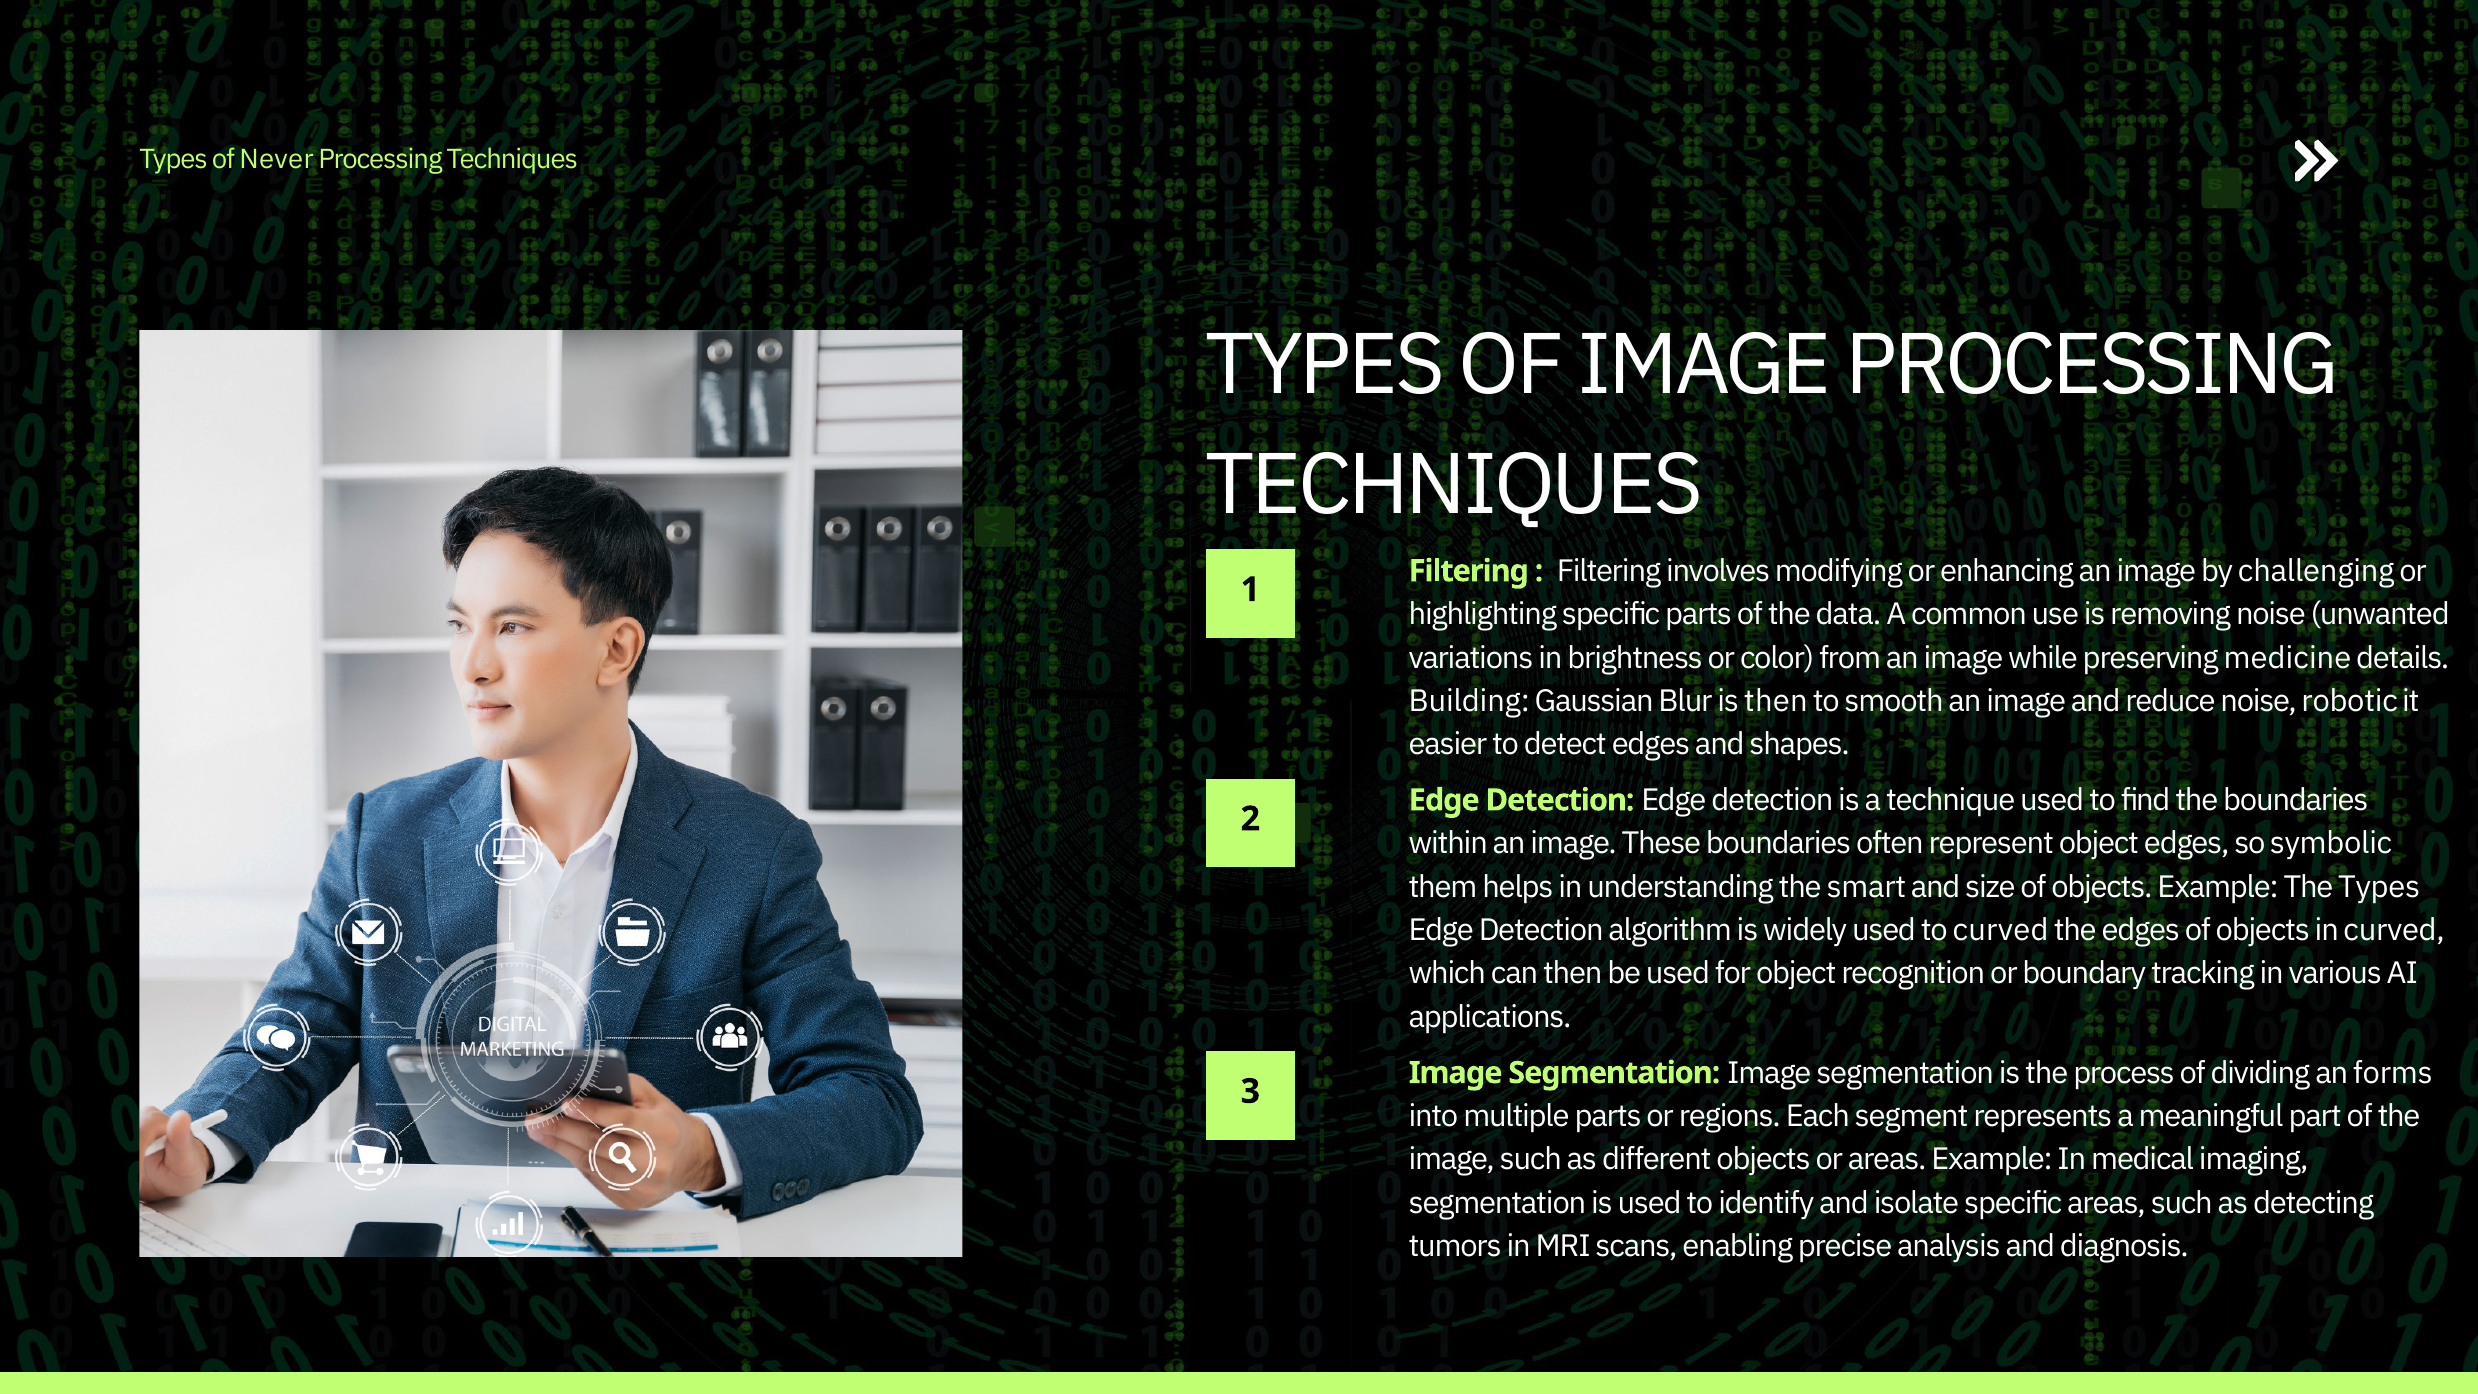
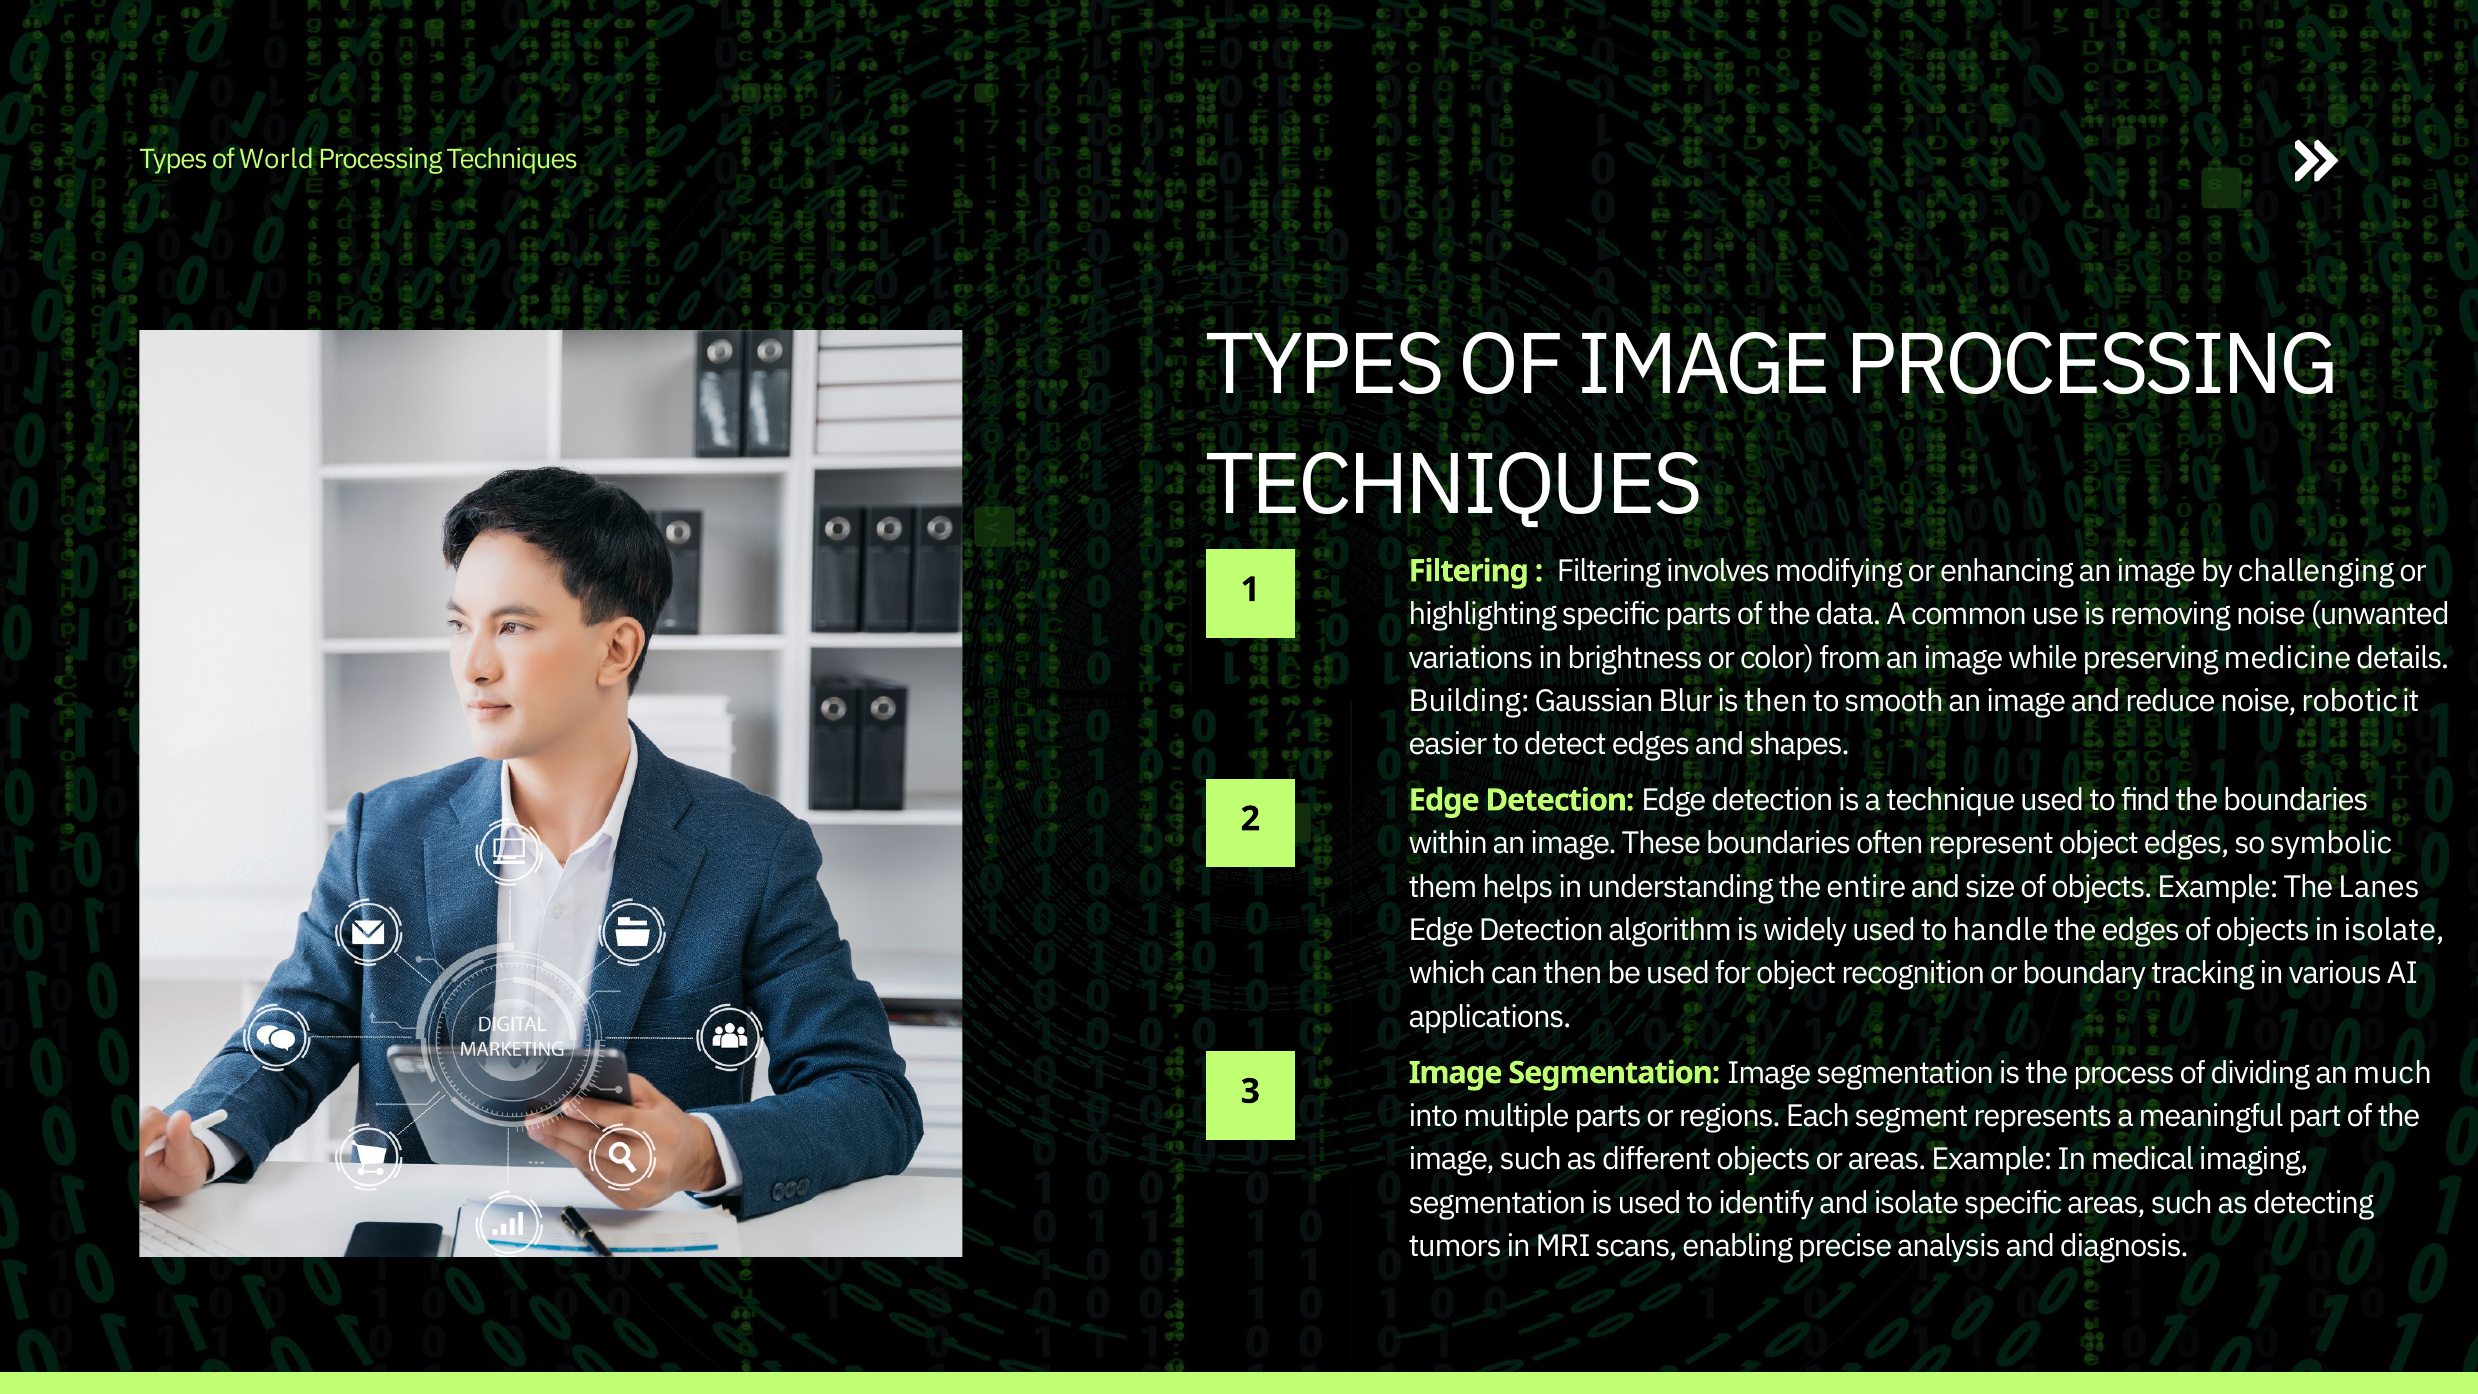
Never: Never -> World
smart: smart -> entire
The Types: Types -> Lanes
to curved: curved -> handle
in curved: curved -> isolate
forms: forms -> much
